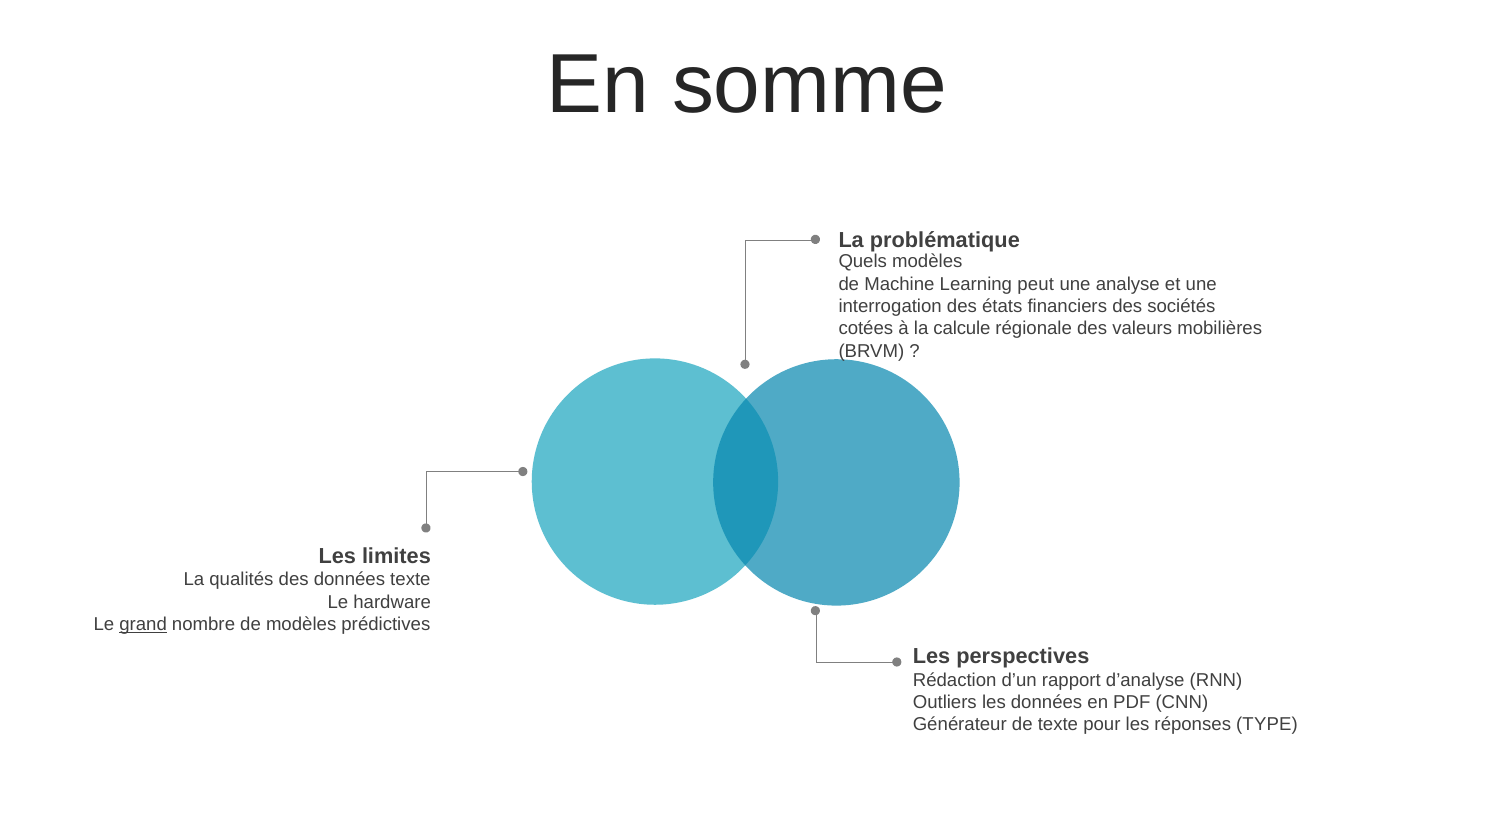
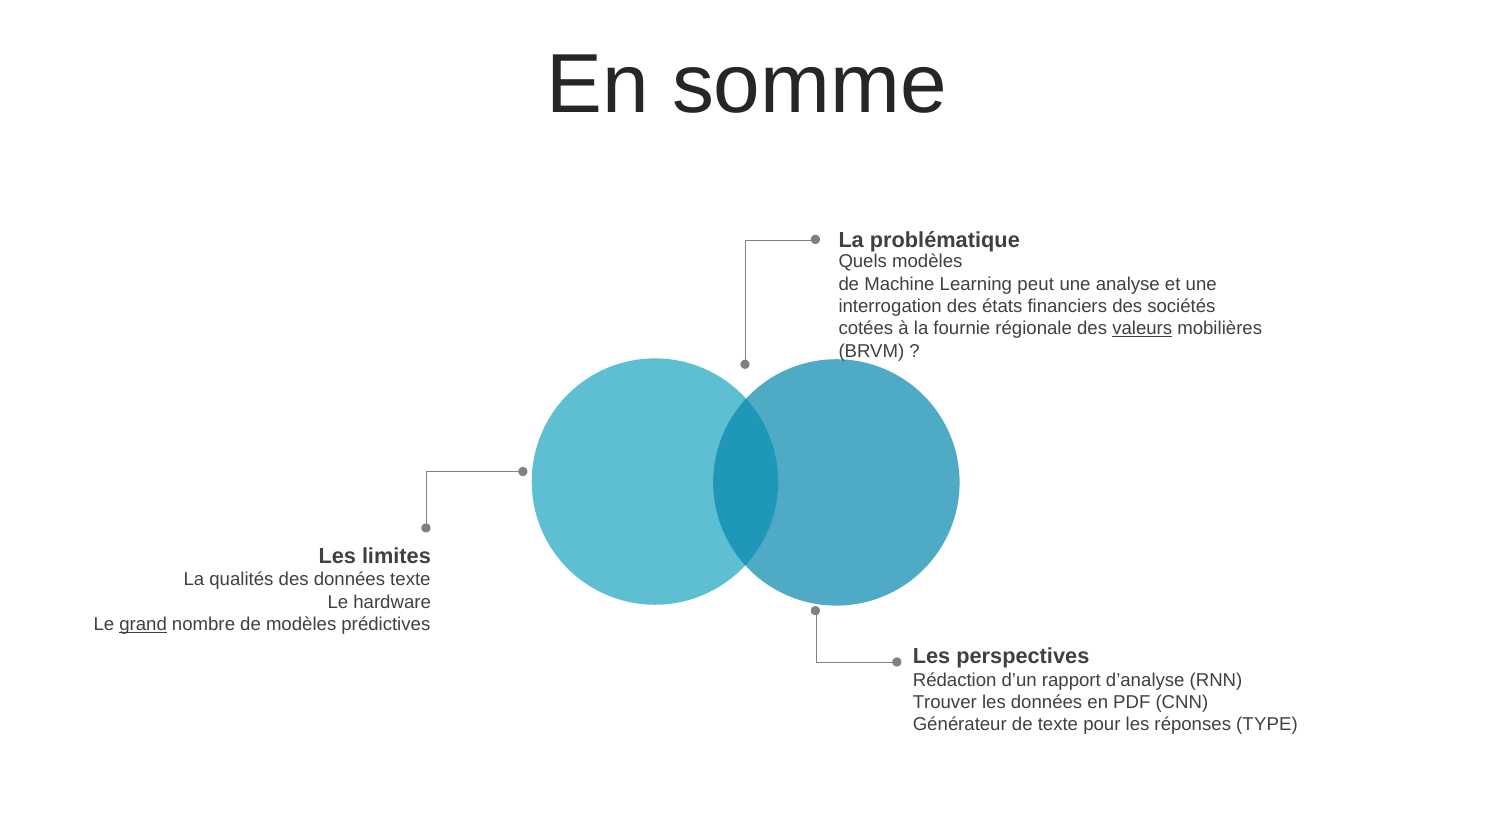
calcule: calcule -> fournie
valeurs underline: none -> present
Outliers: Outliers -> Trouver
